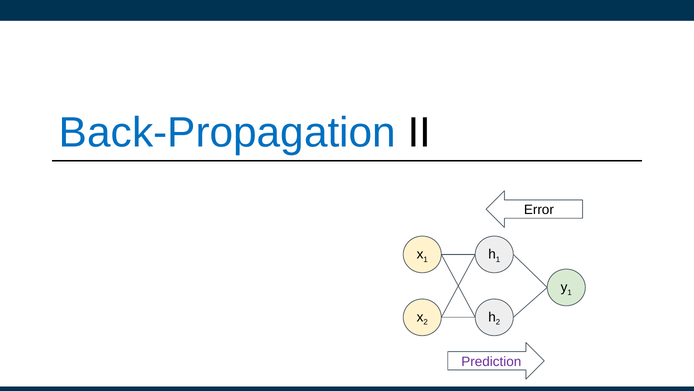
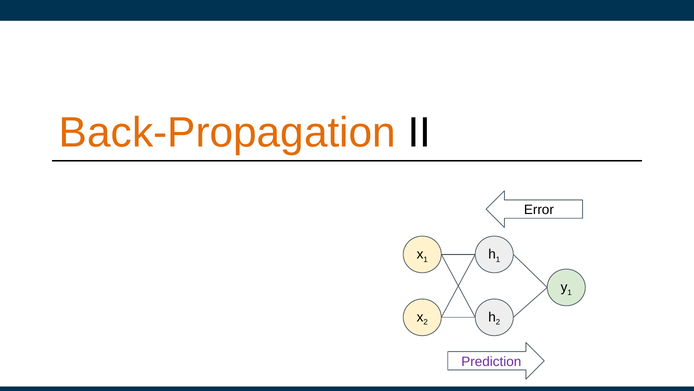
Back-Propagation colour: blue -> orange
